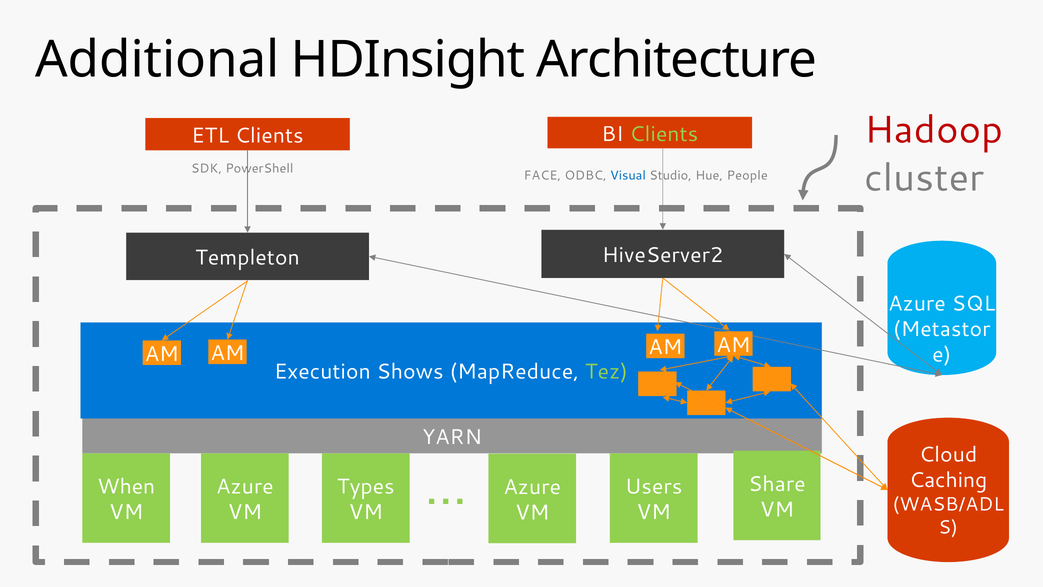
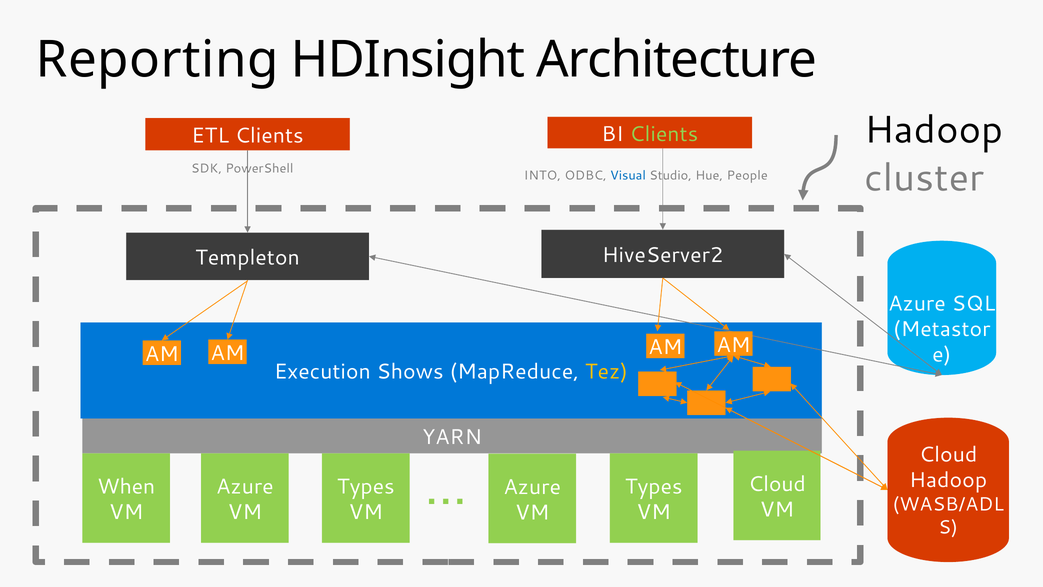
Additional: Additional -> Reporting
Hadoop at (934, 130) colour: red -> black
FACE: FACE -> INTO
Tez colour: light green -> yellow
Caching at (948, 480): Caching -> Hadoop
Share at (777, 484): Share -> Cloud
Users at (654, 486): Users -> Types
